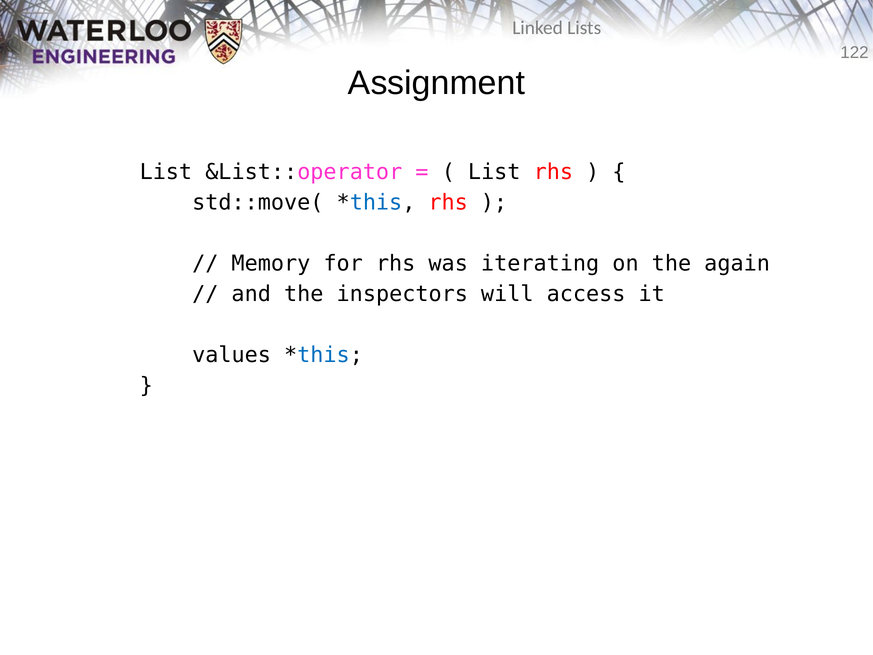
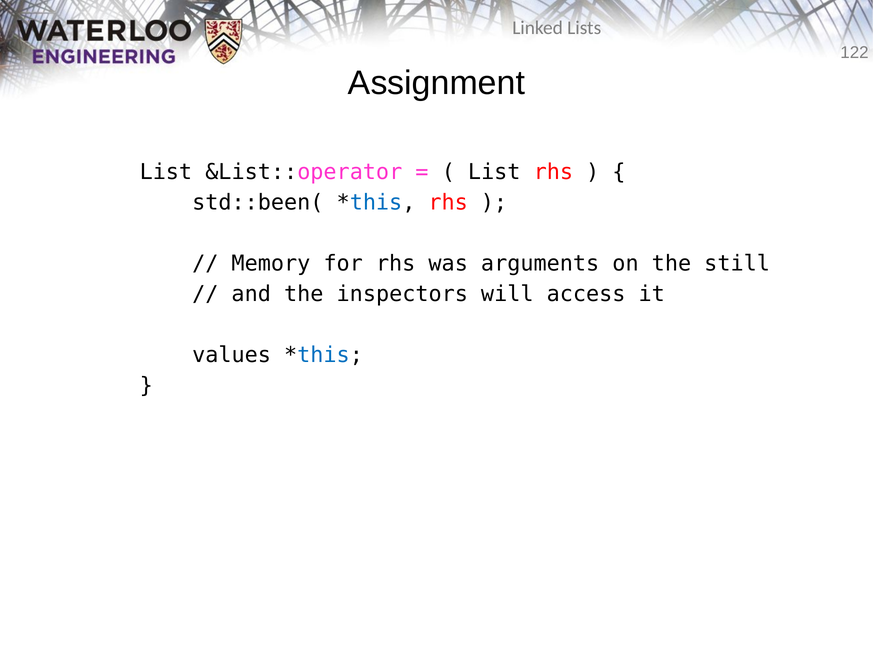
std::move(: std::move( -> std::been(
iterating: iterating -> arguments
again: again -> still
